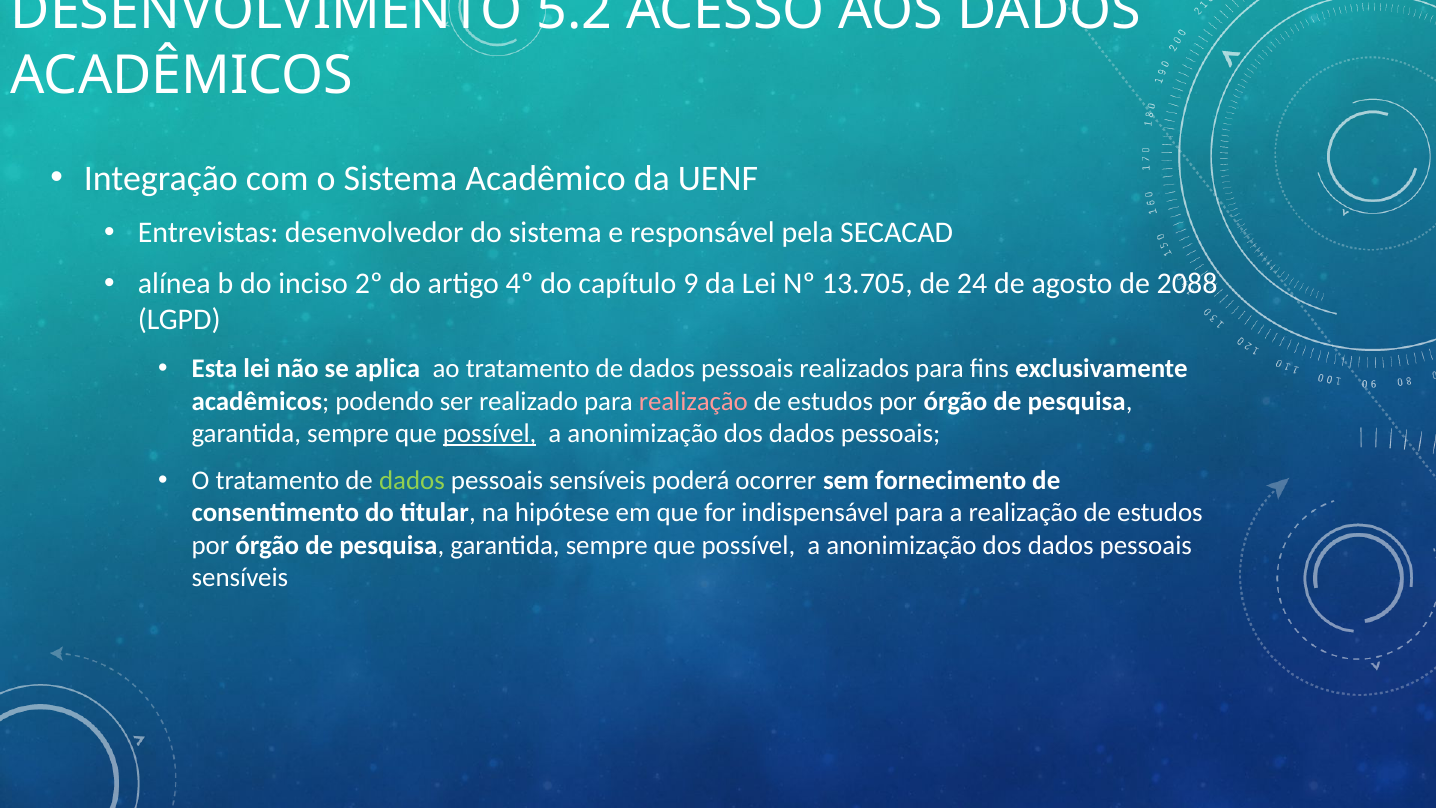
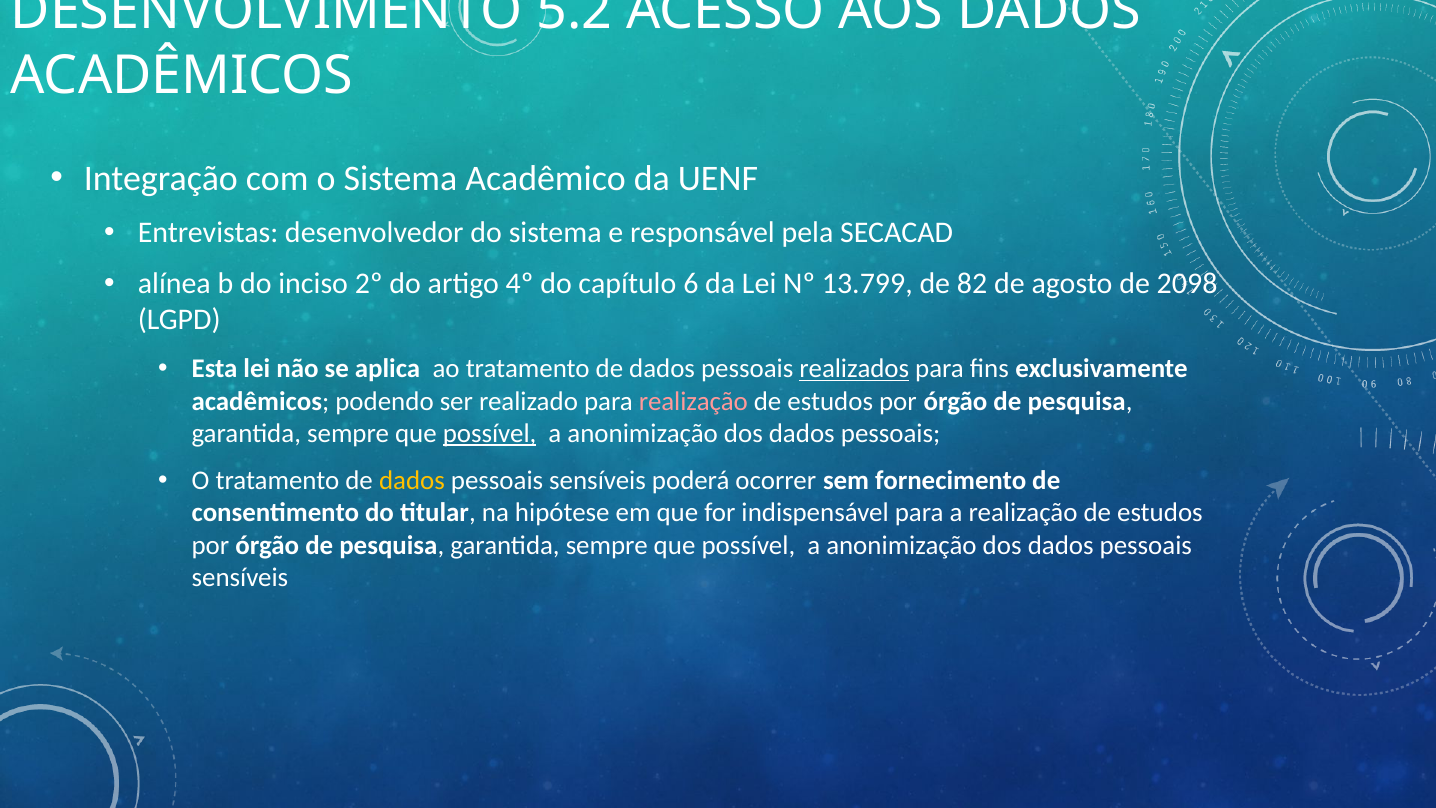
9: 9 -> 6
13.705: 13.705 -> 13.799
24: 24 -> 82
2088: 2088 -> 2098
realizados underline: none -> present
dados at (412, 481) colour: light green -> yellow
